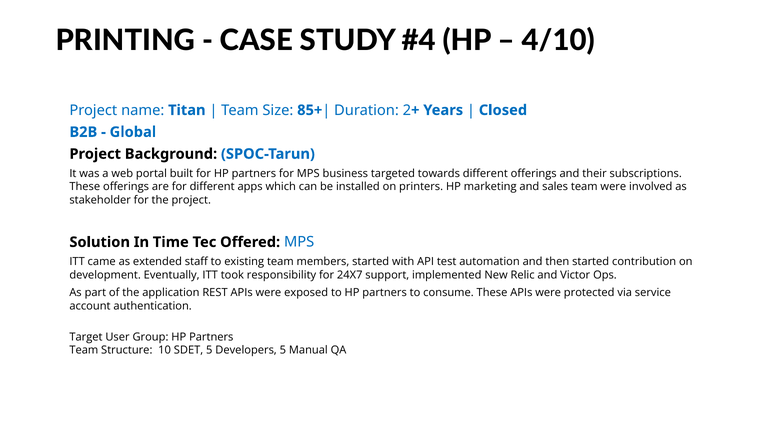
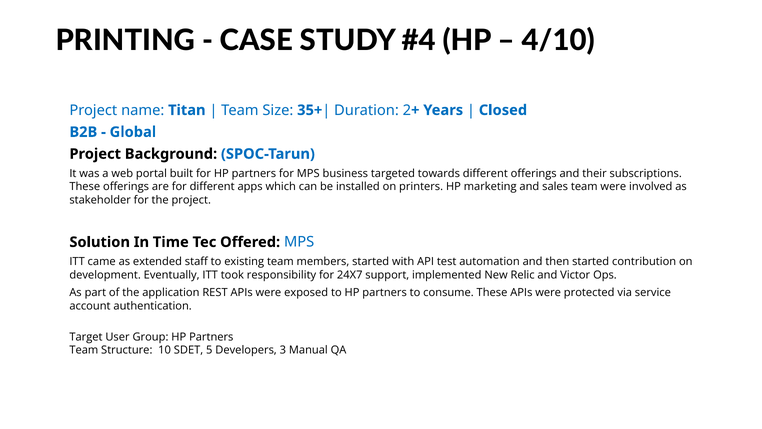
85+: 85+ -> 35+
Developers 5: 5 -> 3
